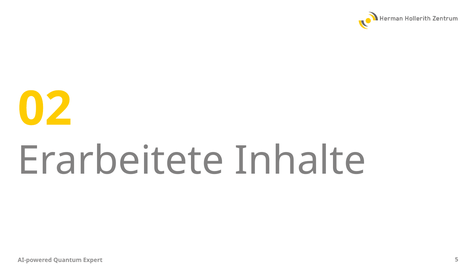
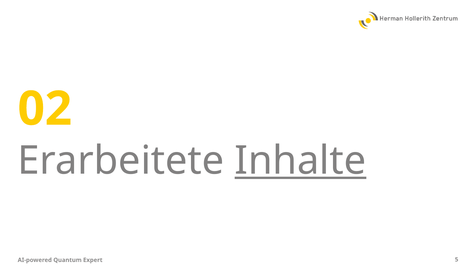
Inhalte underline: none -> present
